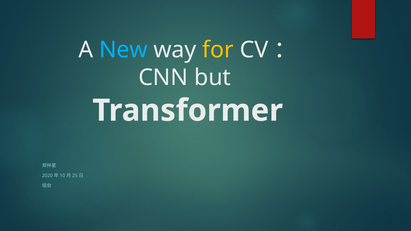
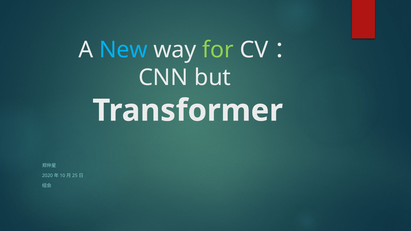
for colour: yellow -> light green
